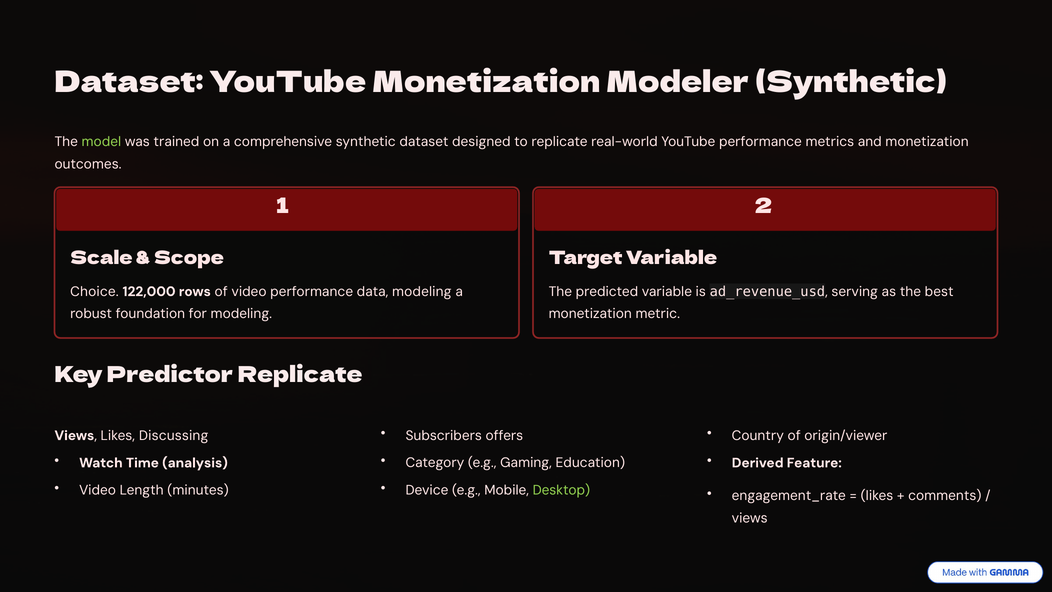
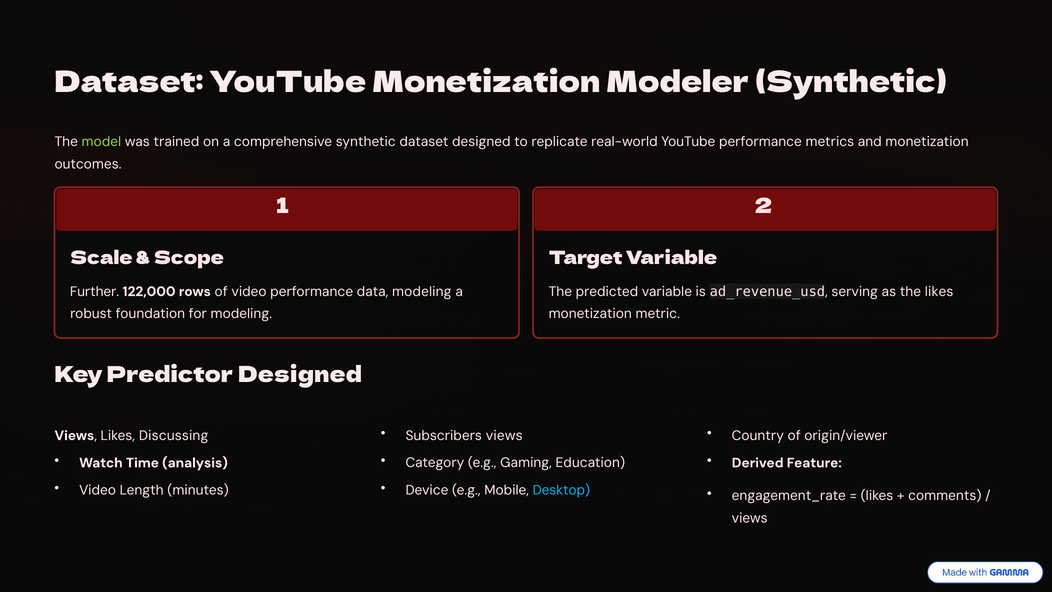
Choice: Choice -> Further
the best: best -> likes
Predictor Replicate: Replicate -> Designed
Subscribers offers: offers -> views
Desktop colour: light green -> light blue
